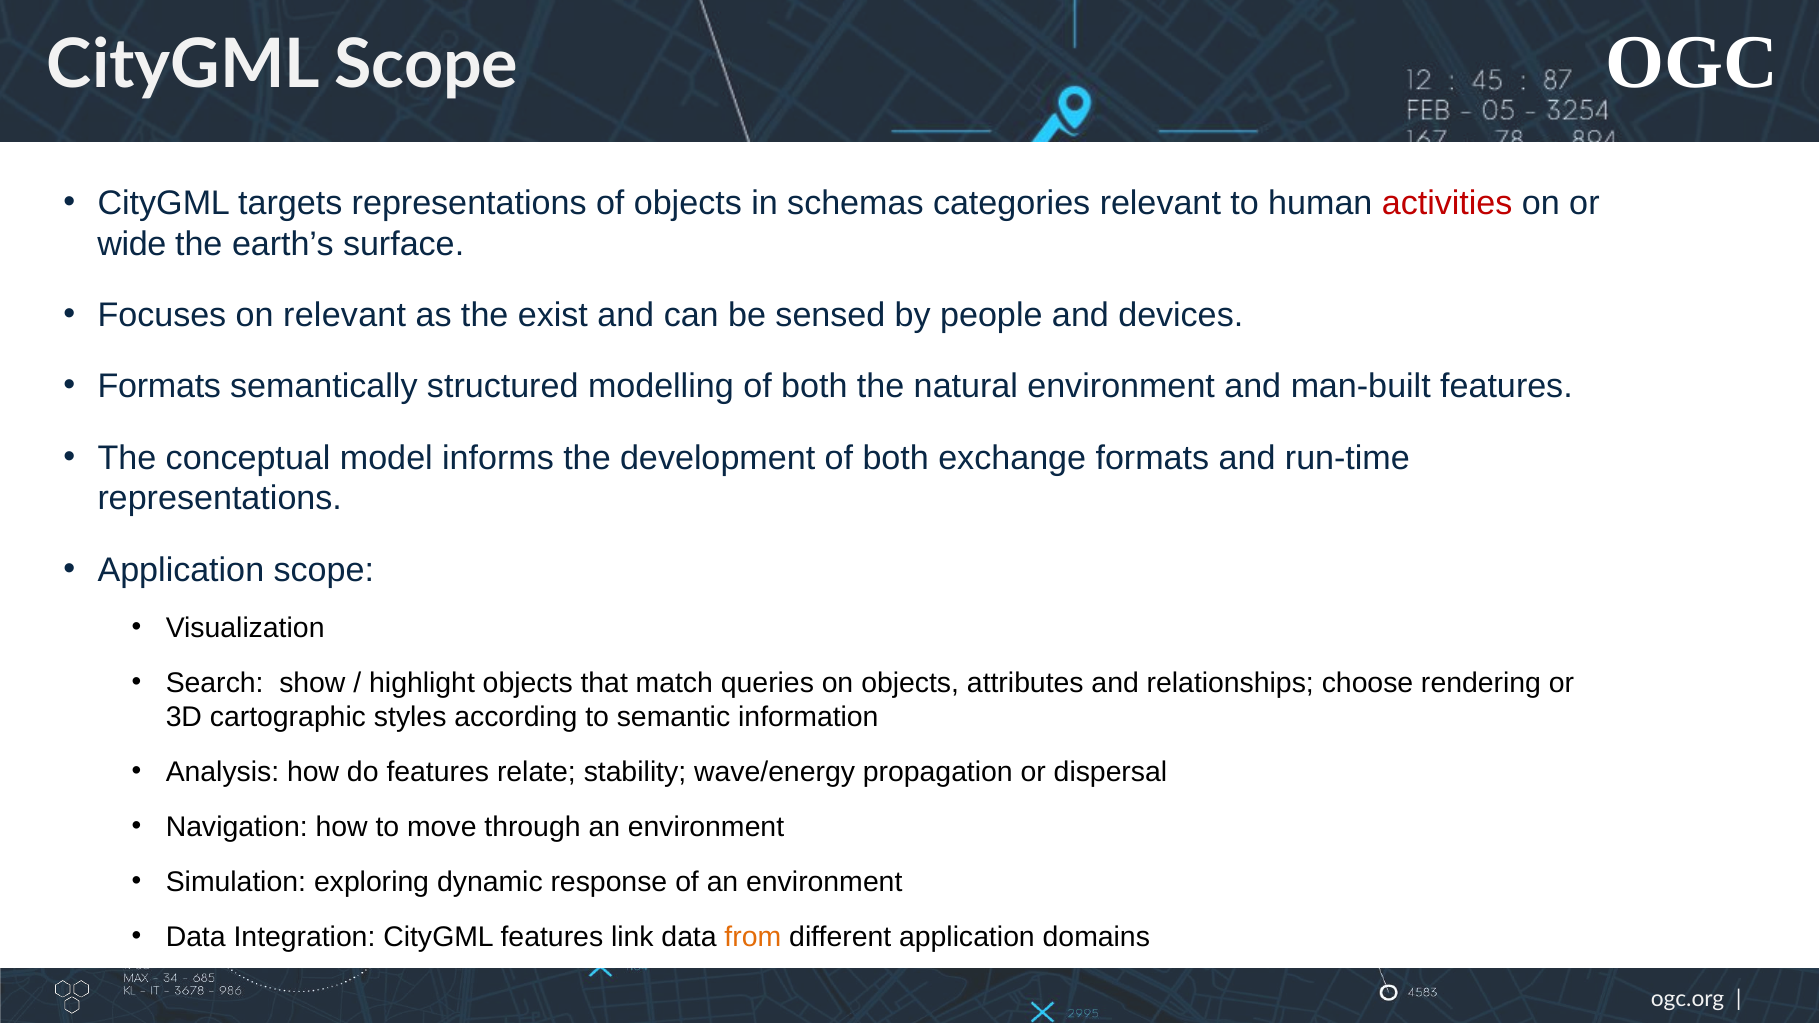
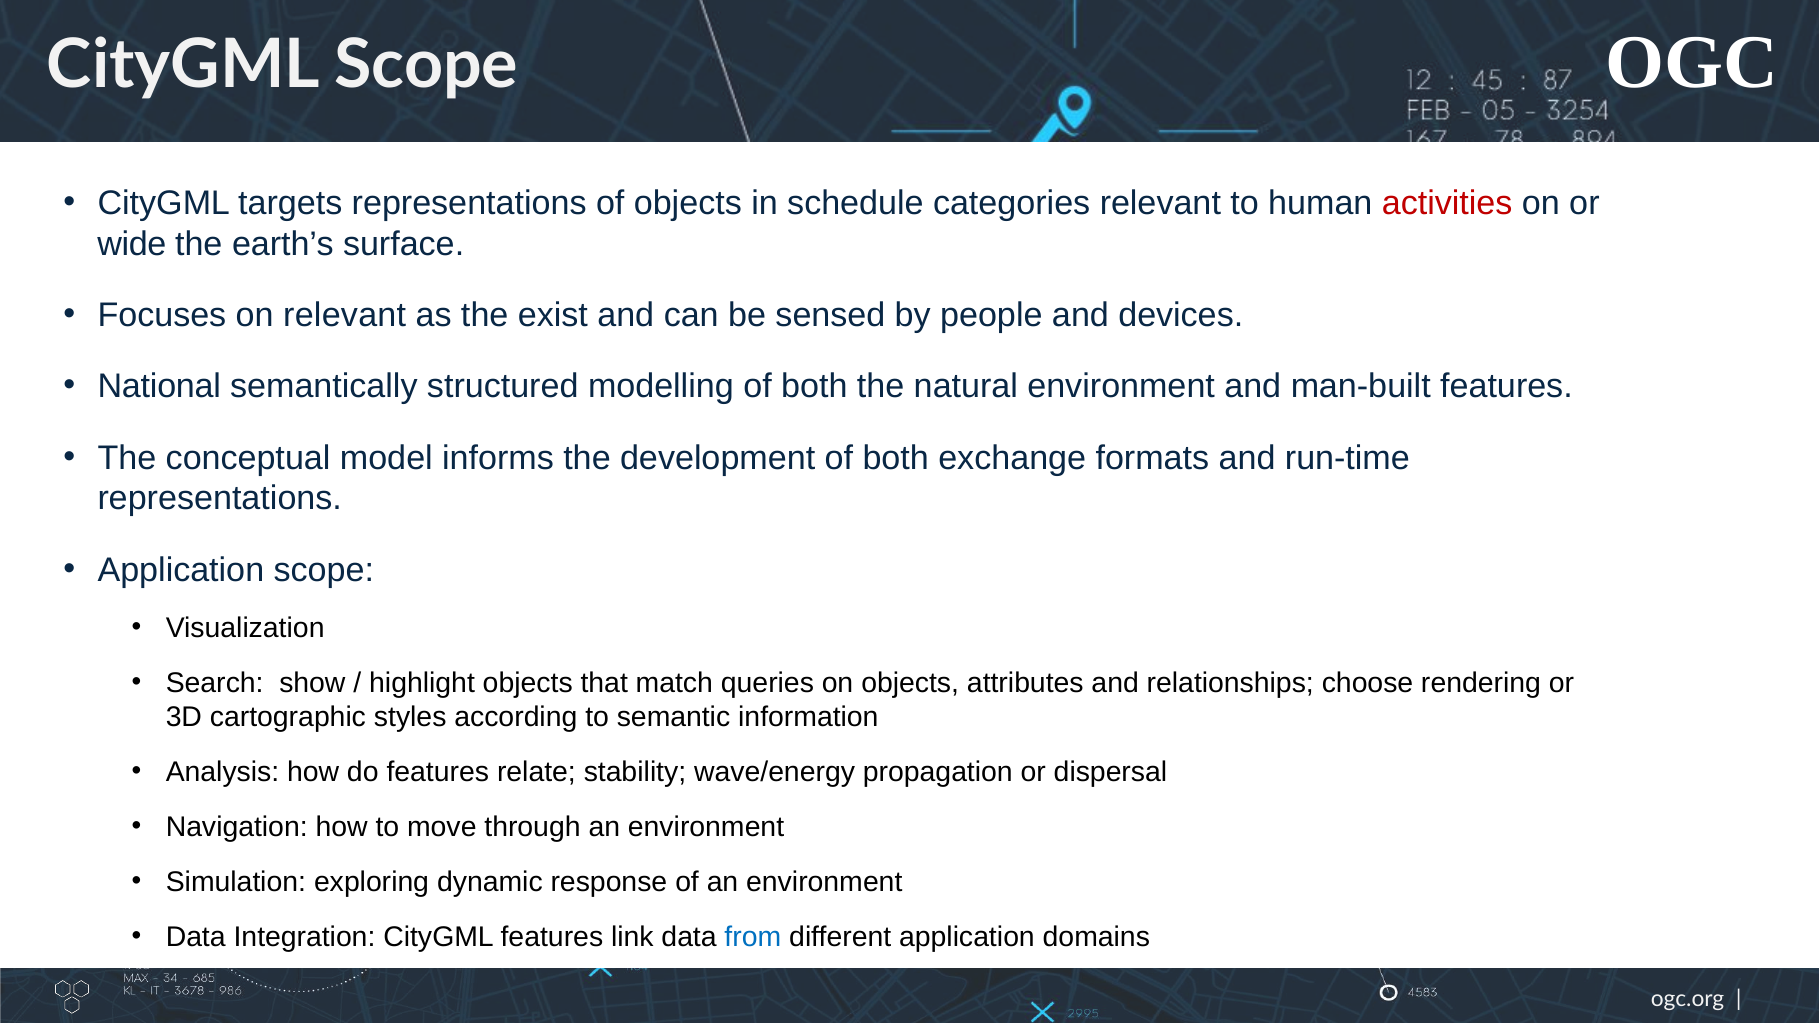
schemas: schemas -> schedule
Formats at (159, 387): Formats -> National
from colour: orange -> blue
